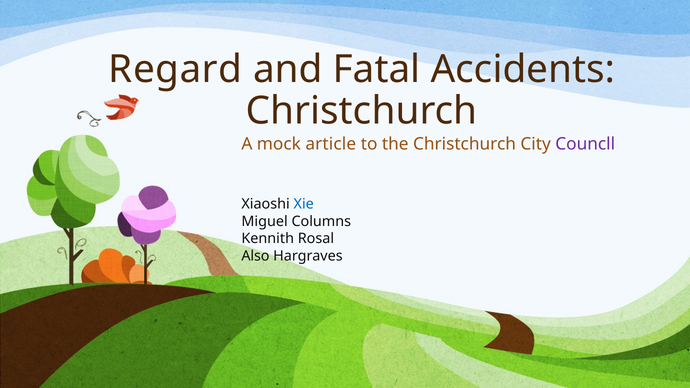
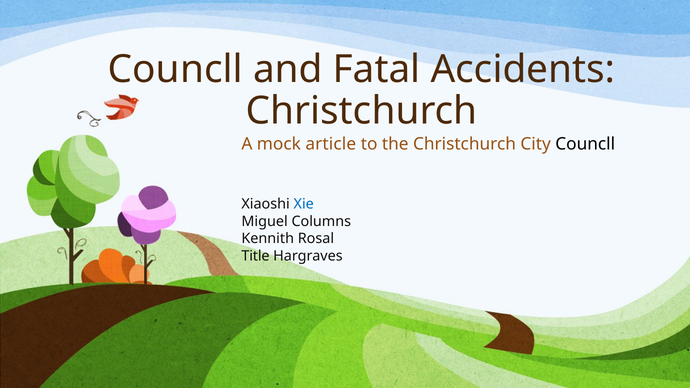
Regard at (175, 69): Regard -> Councll
Councll at (585, 144) colour: purple -> black
Also: Also -> Title
